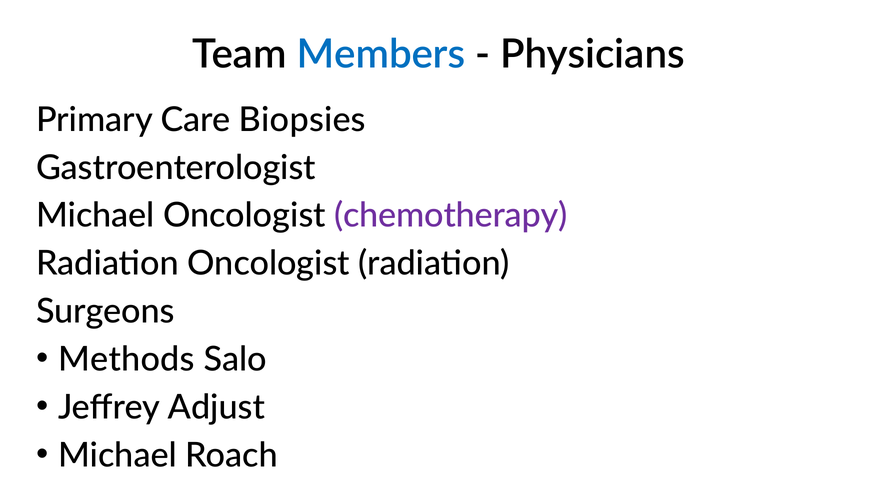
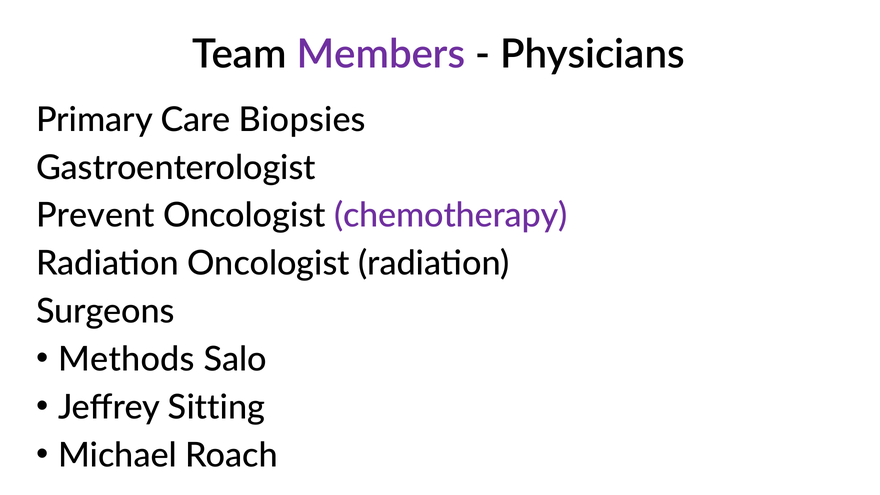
Members colour: blue -> purple
Michael at (95, 216): Michael -> Prevent
Adjust: Adjust -> Sitting
